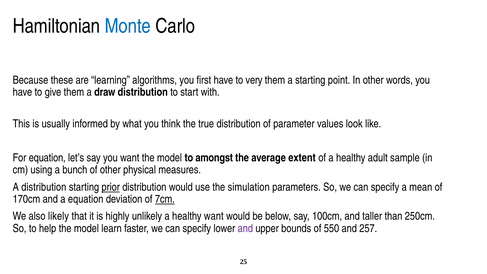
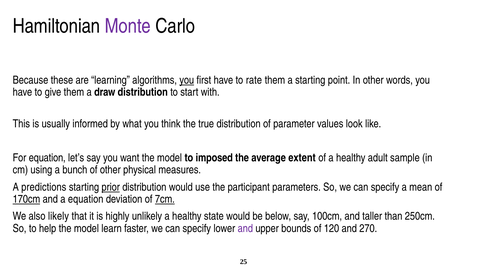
Monte colour: blue -> purple
you at (187, 80) underline: none -> present
very: very -> rate
amongst: amongst -> imposed
A distribution: distribution -> predictions
simulation: simulation -> participant
170cm underline: none -> present
healthy want: want -> state
550: 550 -> 120
257: 257 -> 270
